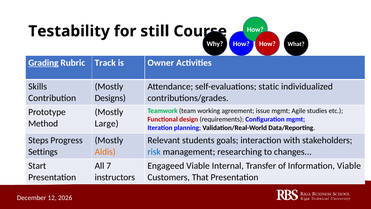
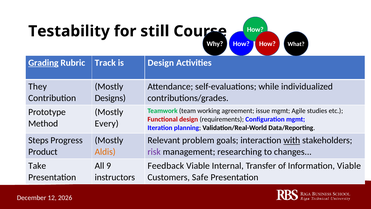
is Owner: Owner -> Design
Skills: Skills -> They
static: static -> while
Large: Large -> Every
students: students -> problem
with underline: none -> present
Settings: Settings -> Product
risk colour: blue -> purple
Start: Start -> Take
7: 7 -> 9
Engageed: Engageed -> Feedback
That: That -> Safe
